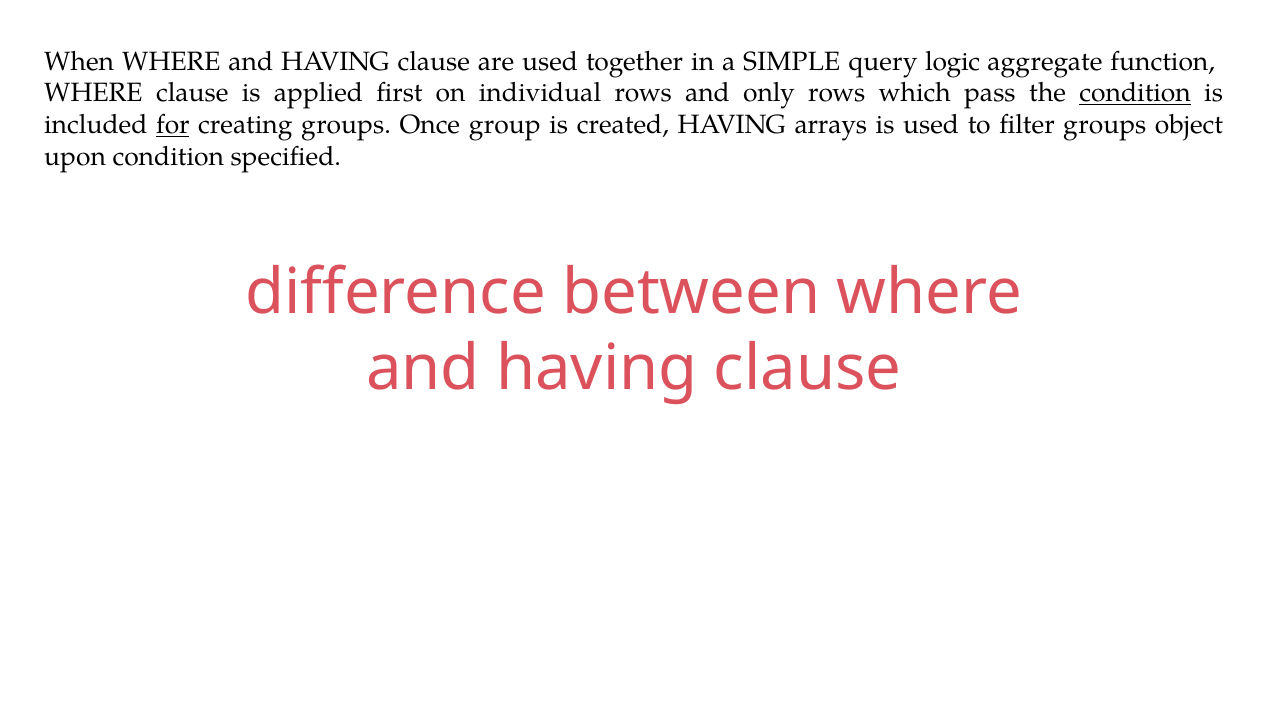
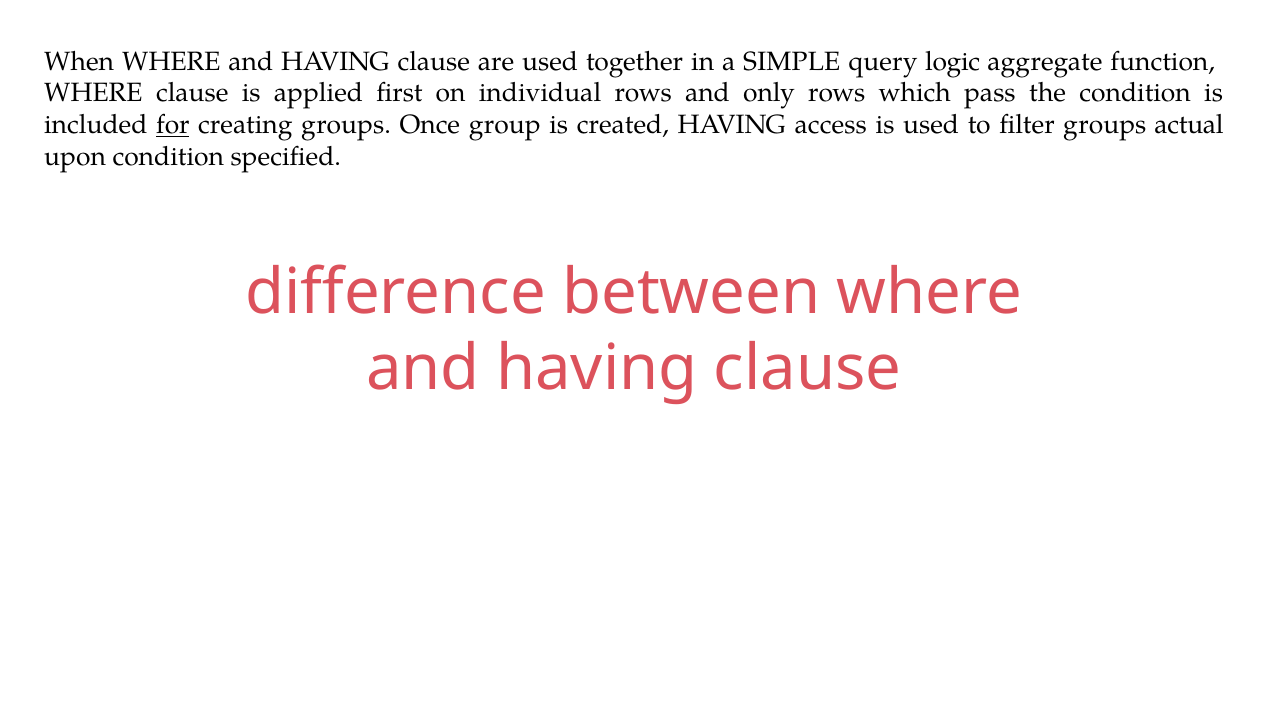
condition at (1135, 93) underline: present -> none
arrays: arrays -> access
object: object -> actual
